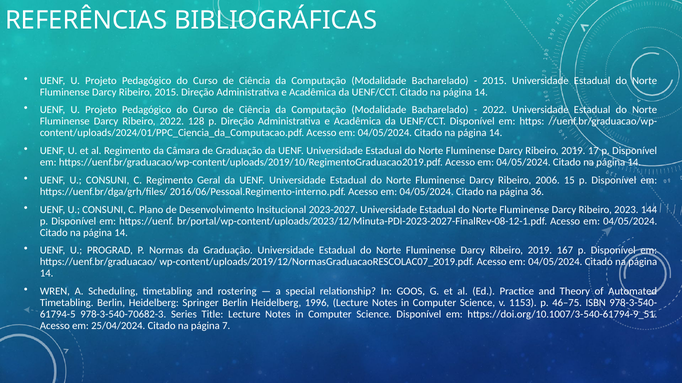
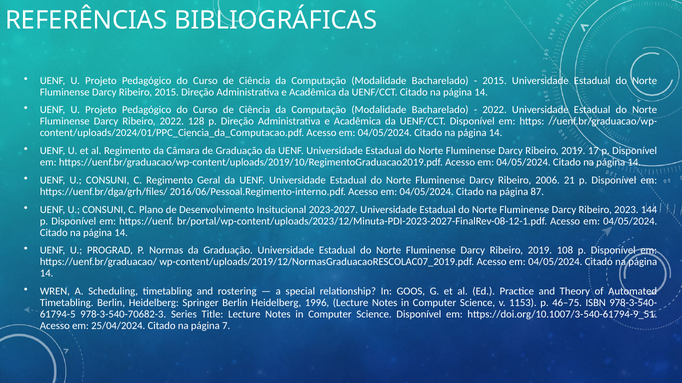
15: 15 -> 21
36: 36 -> 87
167: 167 -> 108
